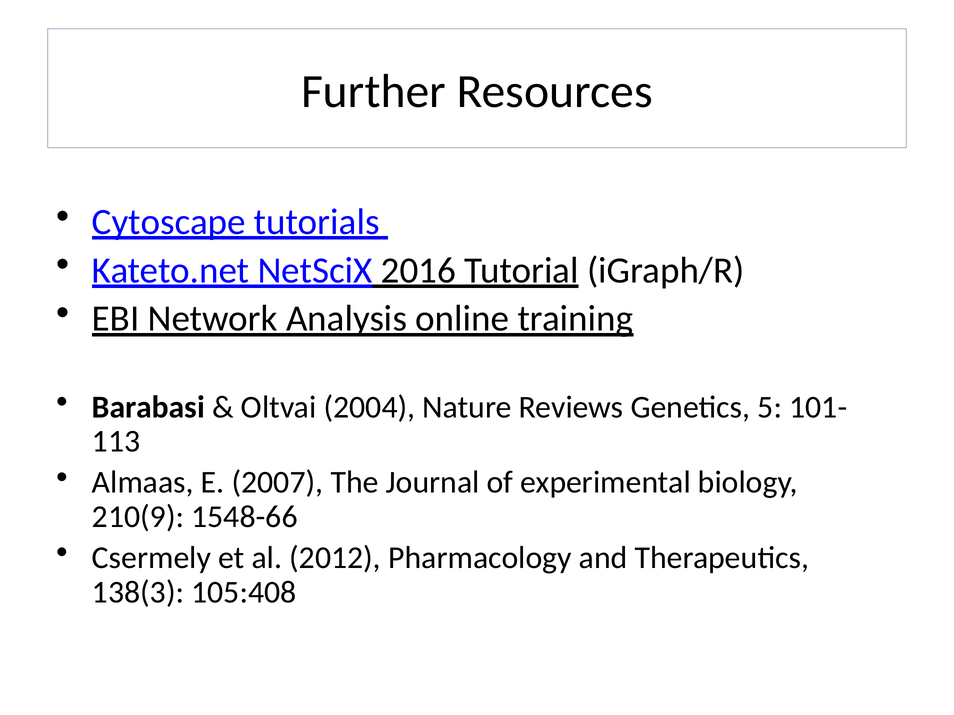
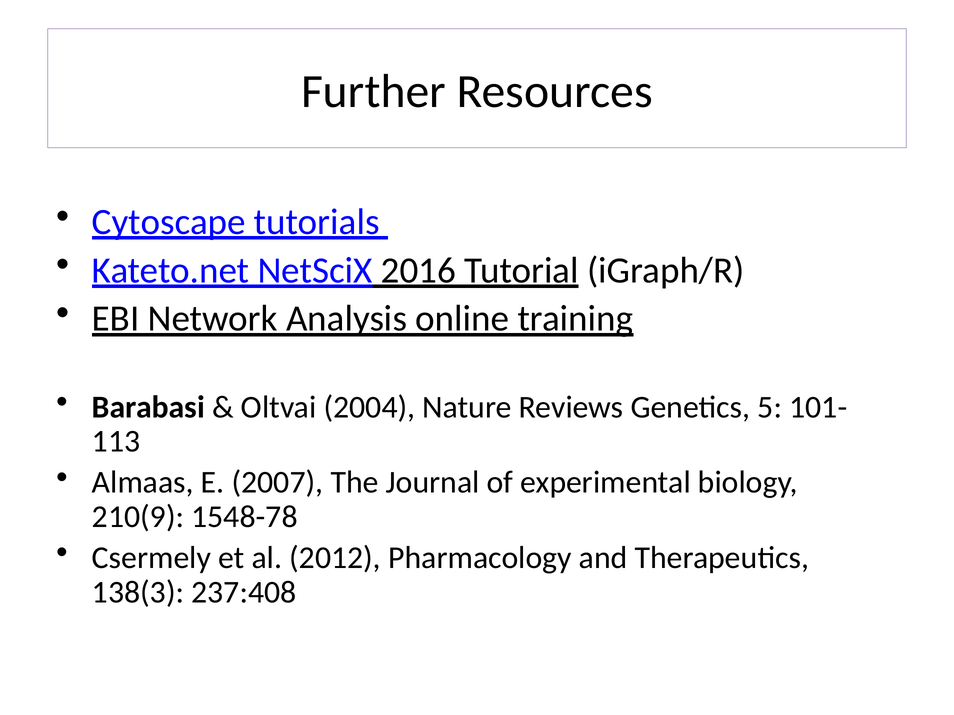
1548-66: 1548-66 -> 1548-78
105:408: 105:408 -> 237:408
